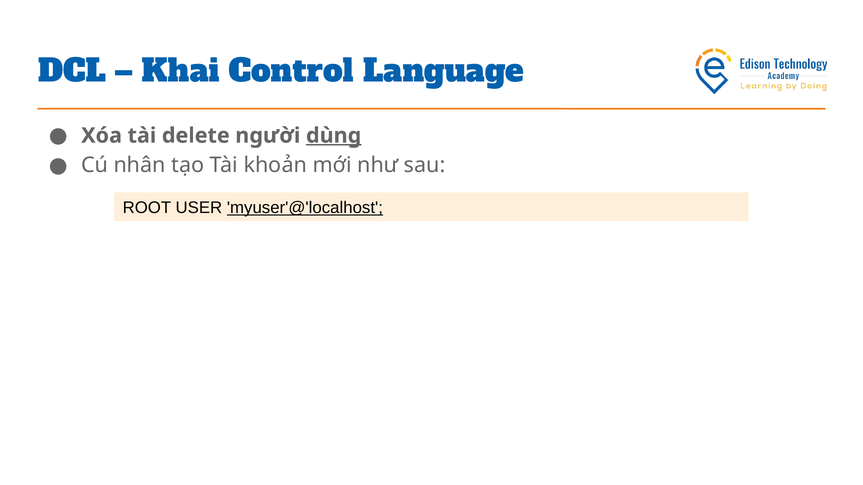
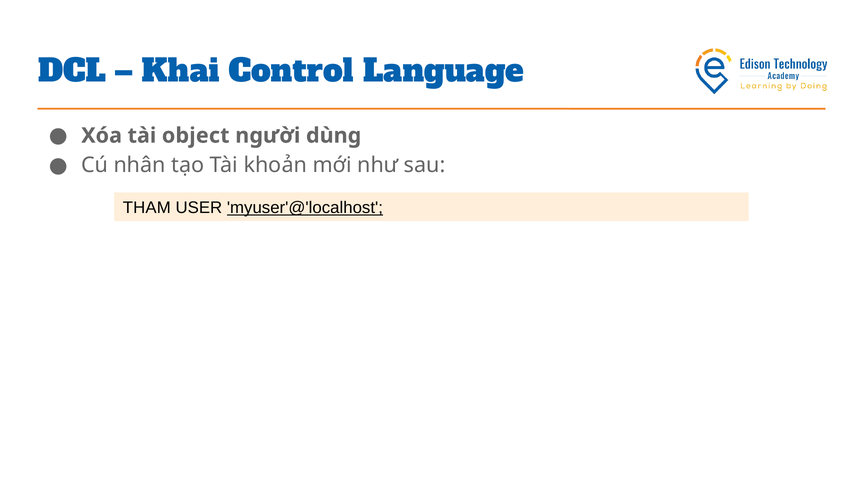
delete: delete -> object
dùng underline: present -> none
ROOT: ROOT -> THAM
